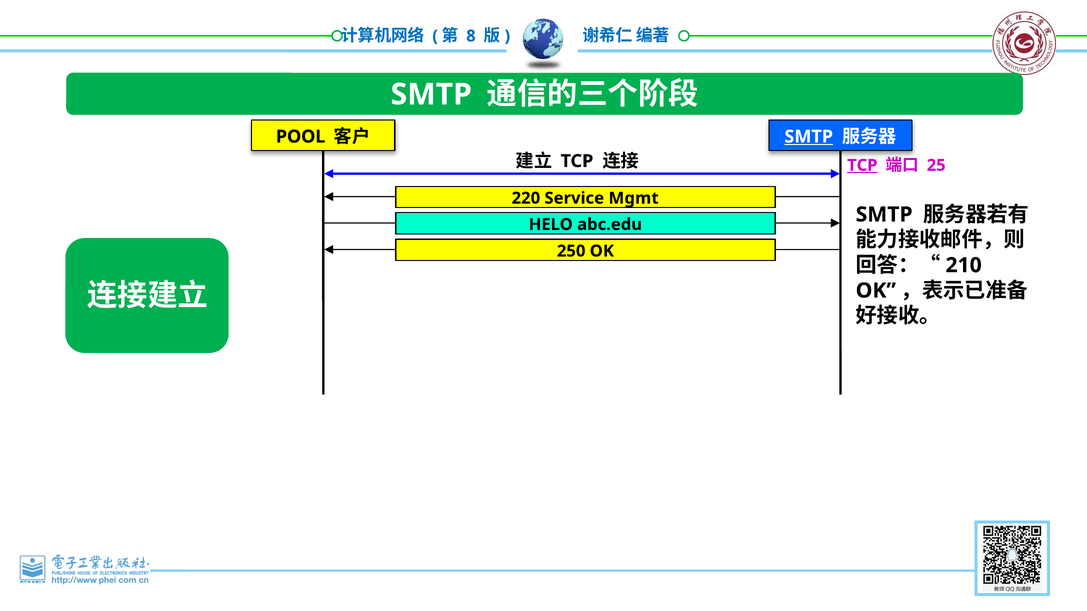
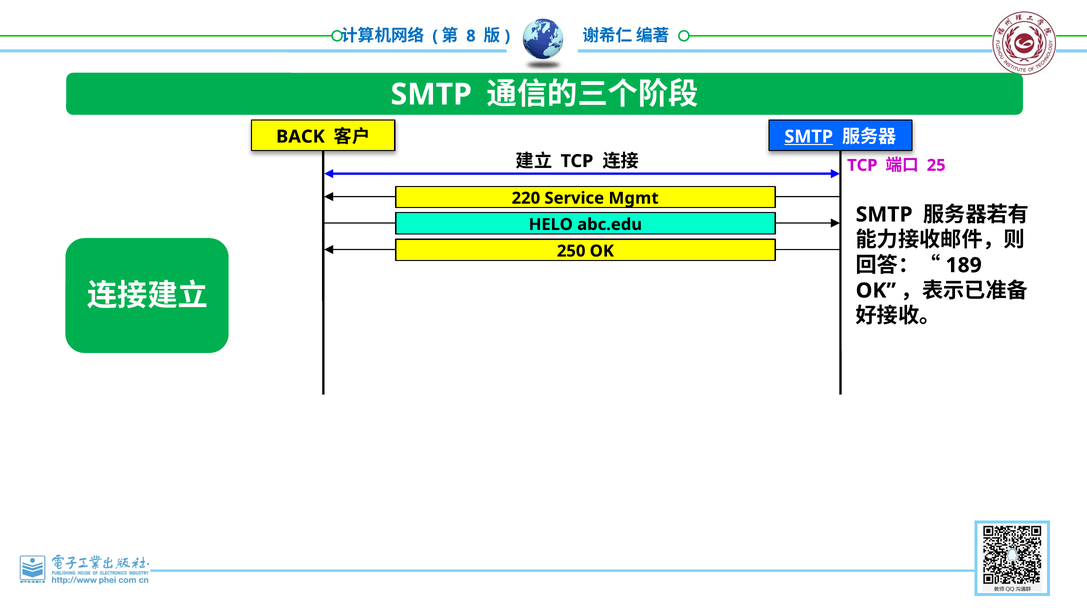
POOL: POOL -> BACK
TCP at (862, 165) underline: present -> none
210: 210 -> 189
